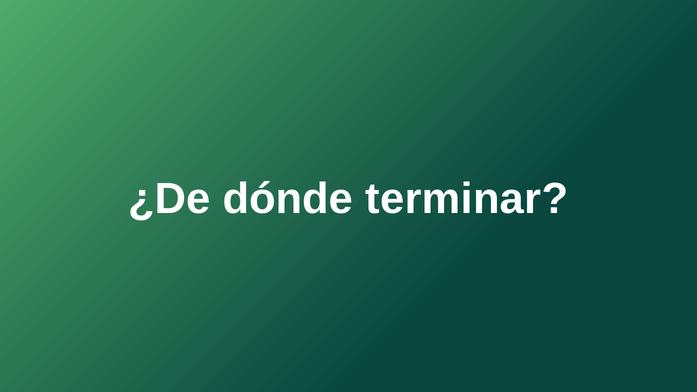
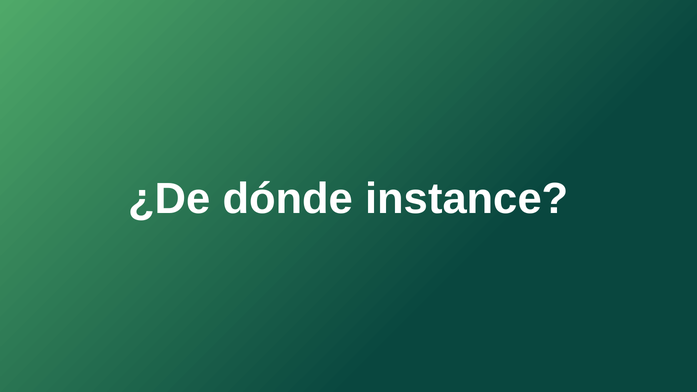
terminar: terminar -> instance
